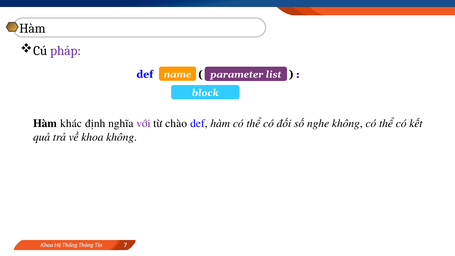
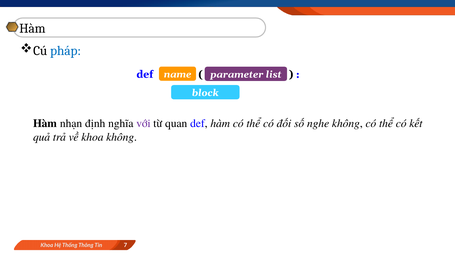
pháp colour: purple -> blue
khác: khác -> nhạn
chào: chào -> quan
